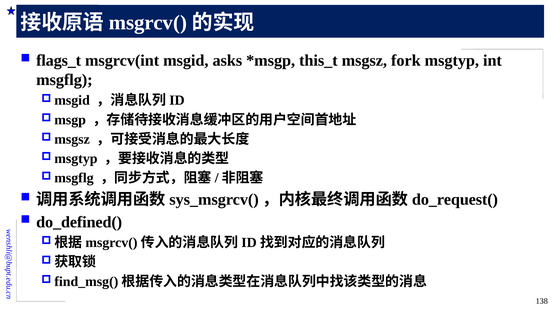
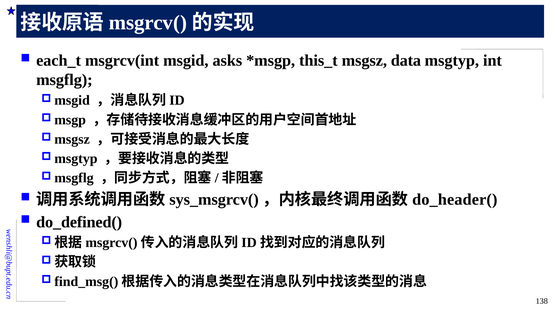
flags_t: flags_t -> each_t
fork: fork -> data
do_request(: do_request( -> do_header(
